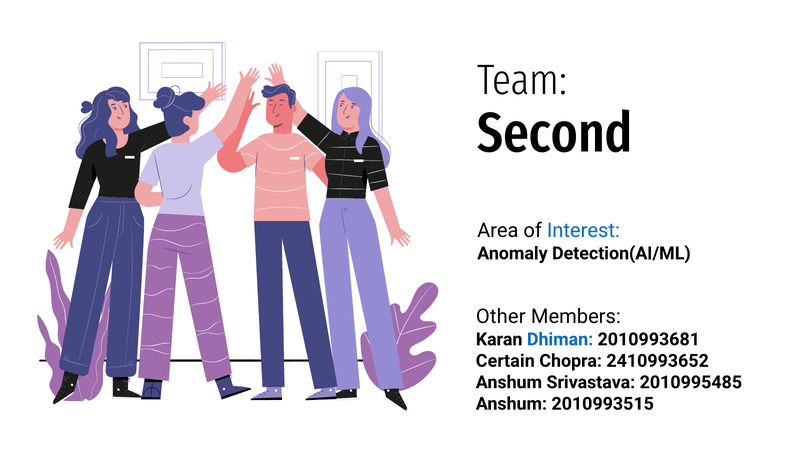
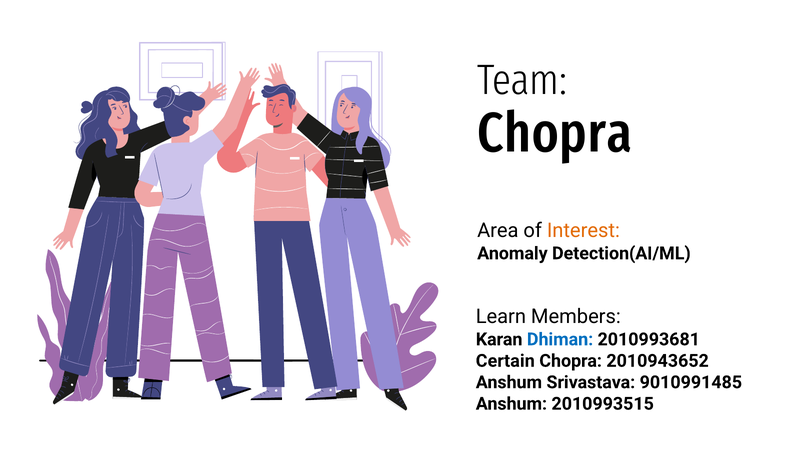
Second at (555, 133): Second -> Chopra
Interest colour: blue -> orange
Other: Other -> Learn
2410993652: 2410993652 -> 2010943652
2010995485: 2010995485 -> 9010991485
